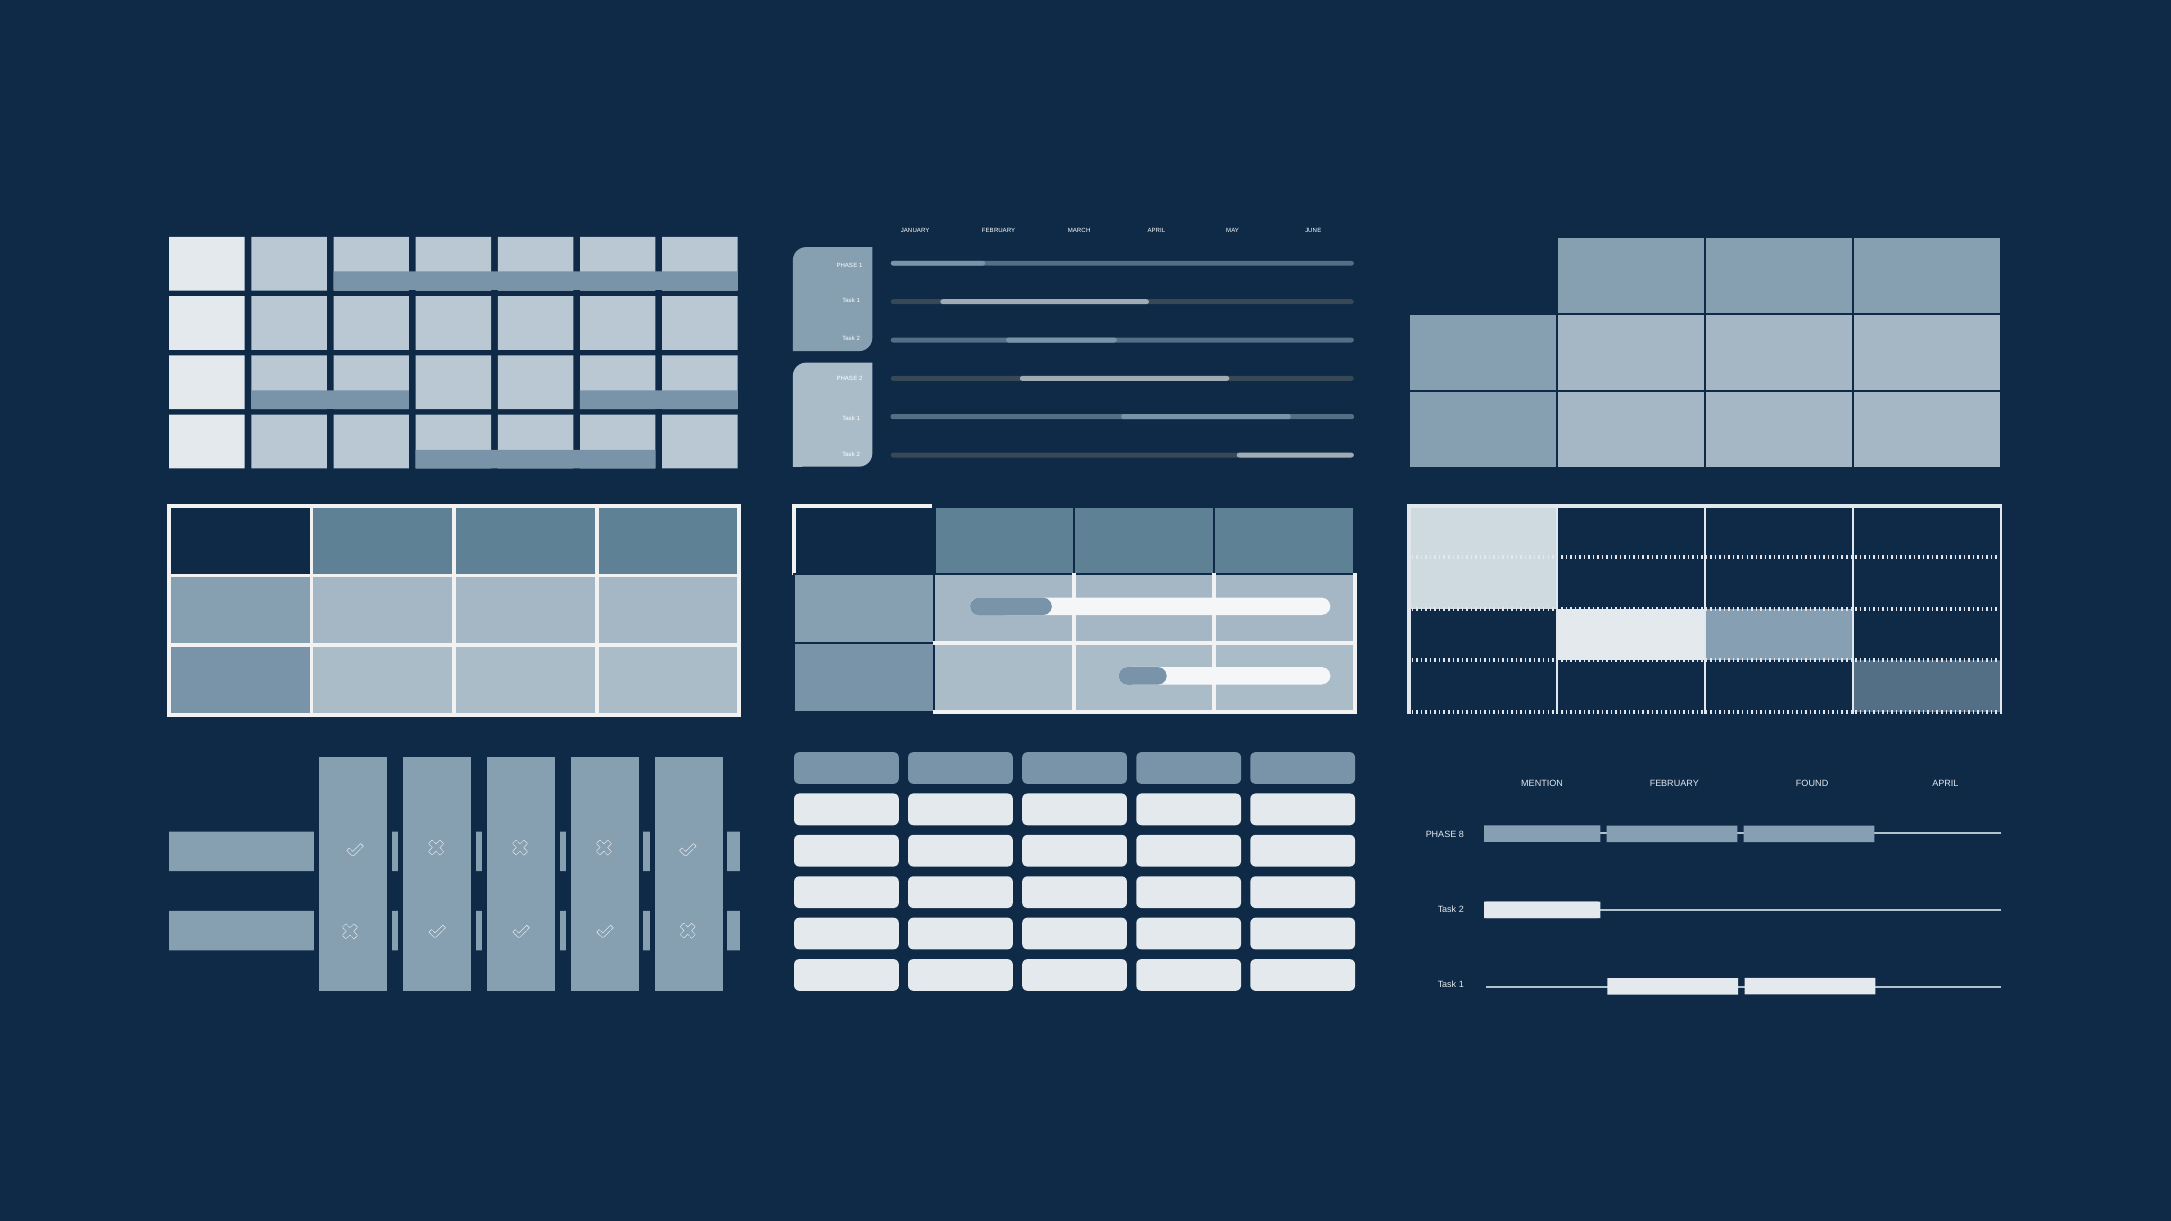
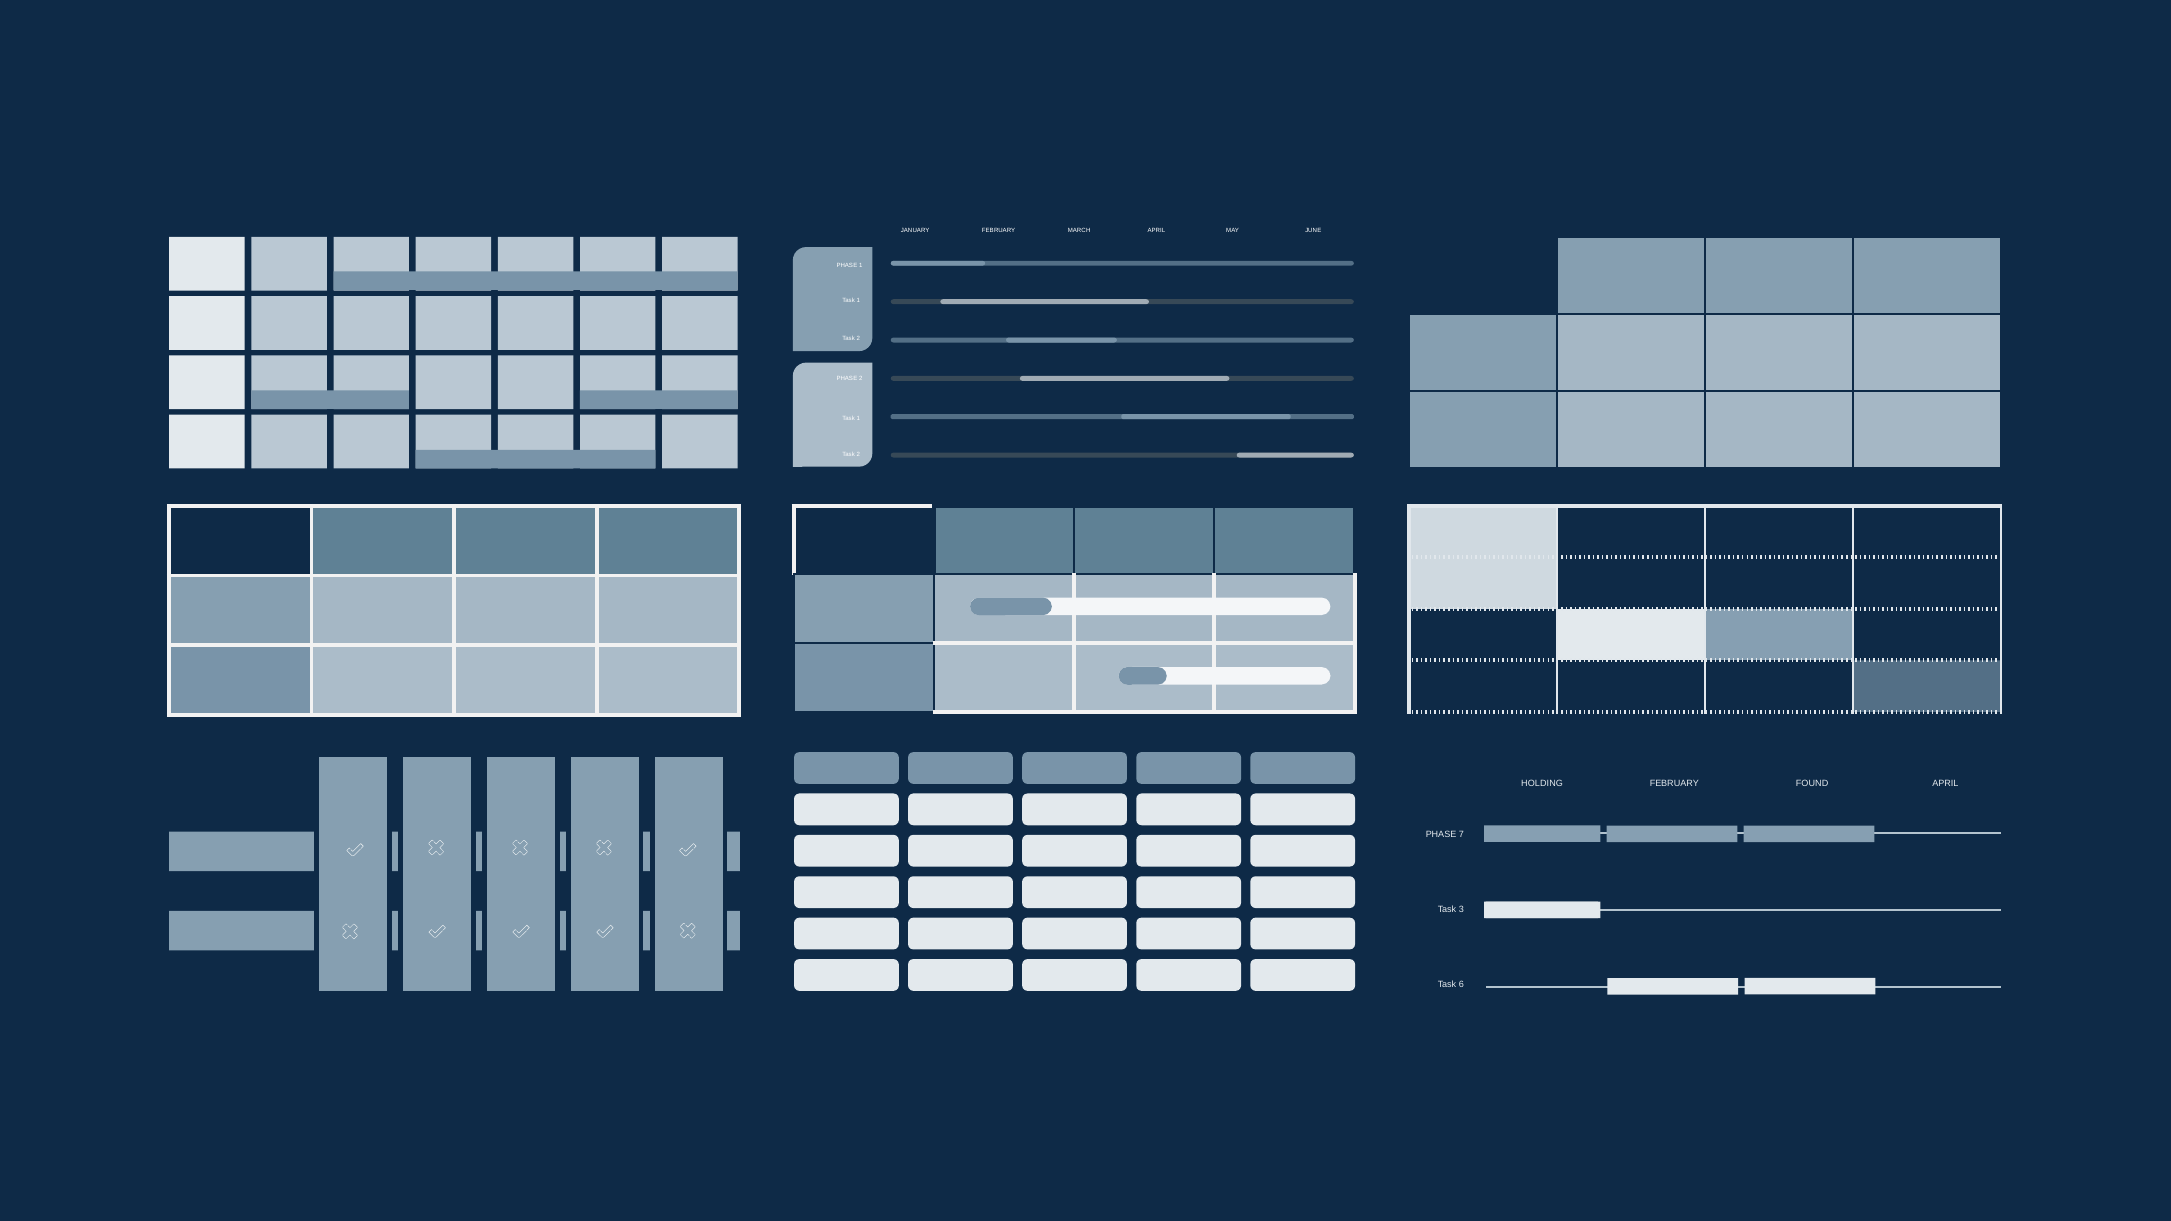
MENTION: MENTION -> HOLDING
8: 8 -> 7
2 at (1461, 909): 2 -> 3
1 at (1461, 984): 1 -> 6
